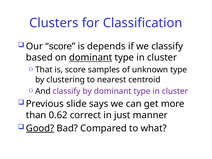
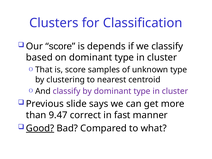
dominant at (91, 58) underline: present -> none
0.62: 0.62 -> 9.47
just: just -> fast
